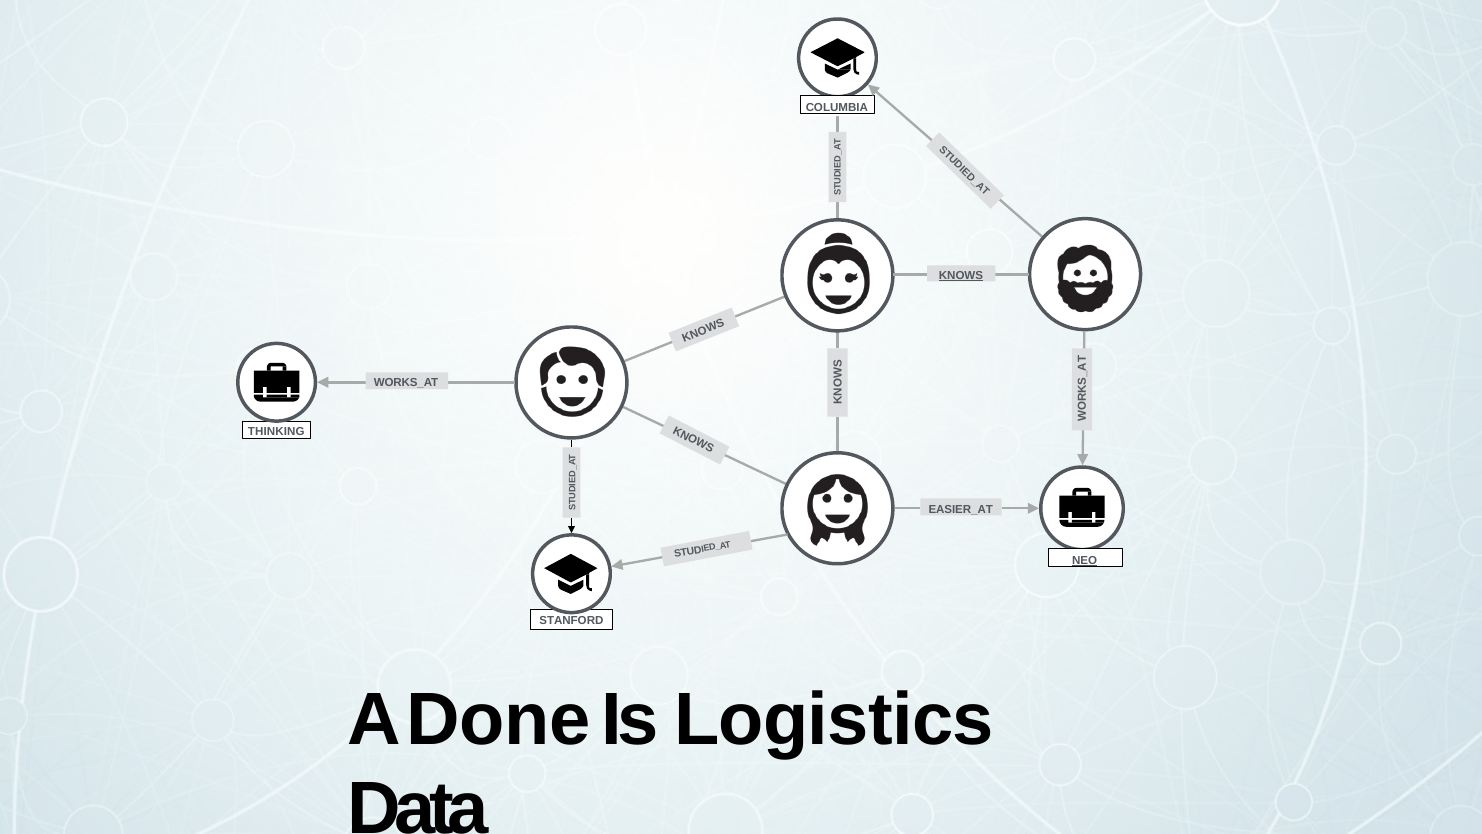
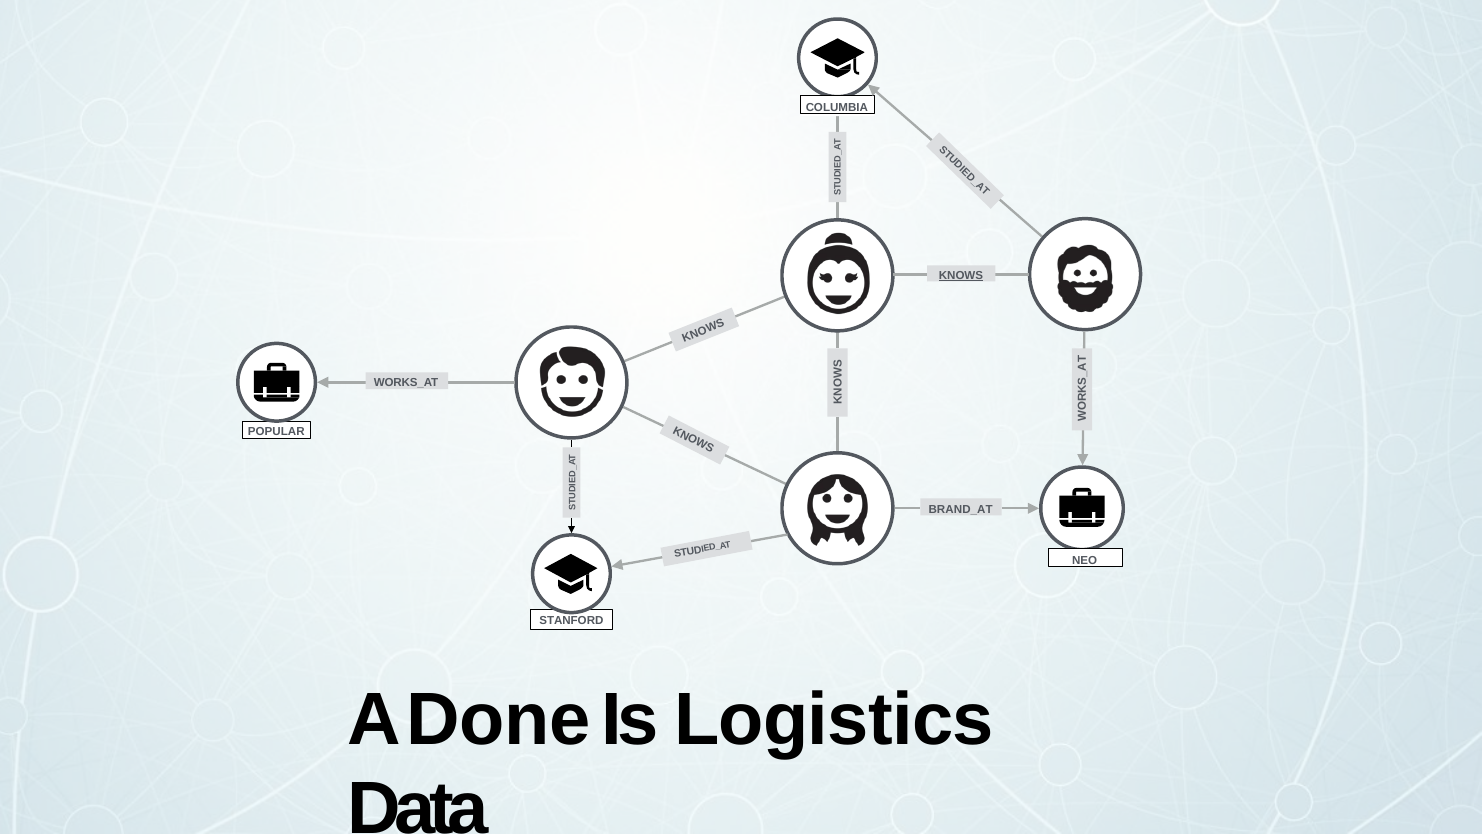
THINKING: THINKING -> POPULAR
EASIER_AT: EASIER_AT -> BRAND_AT
NEO underline: present -> none
